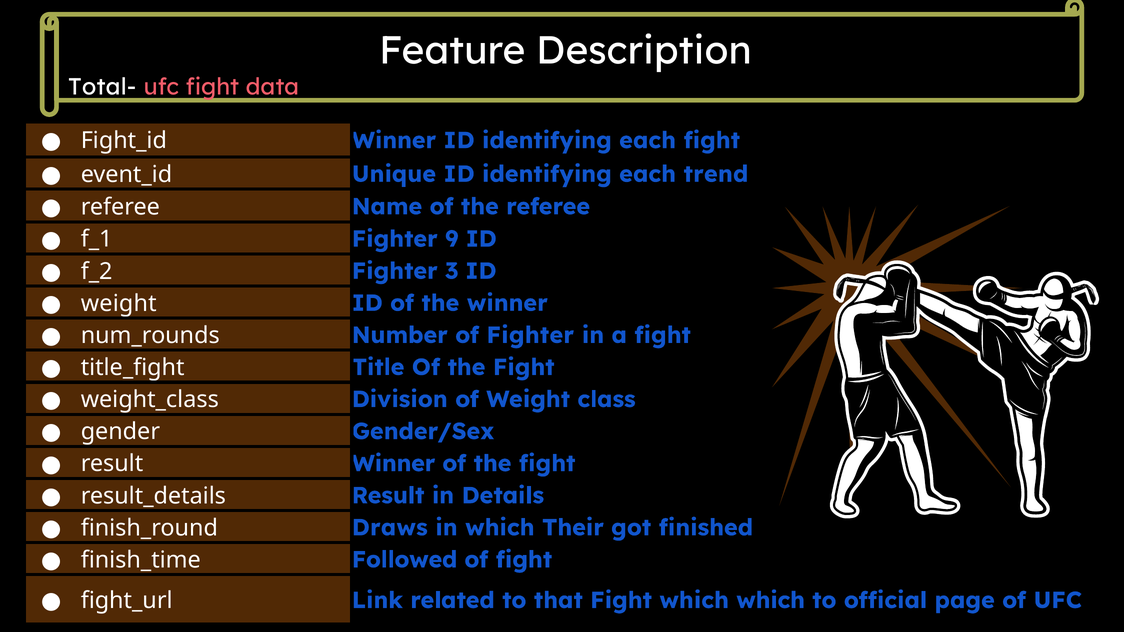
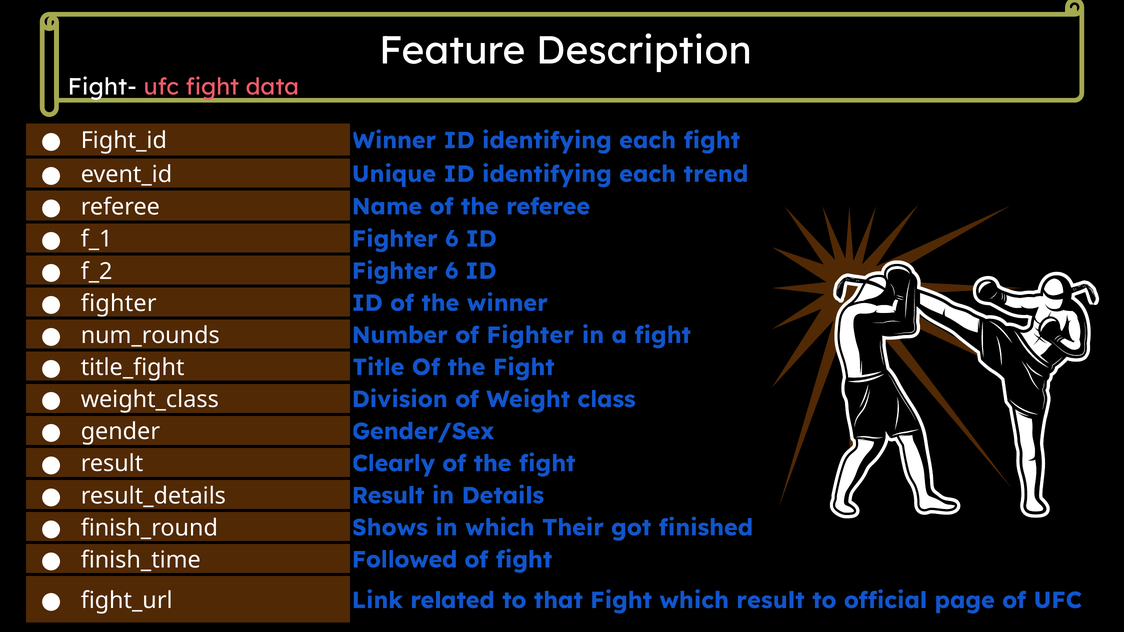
Total-: Total- -> Fight-
9 at (452, 239): 9 -> 6
3 at (452, 271): 3 -> 6
weight at (119, 304): weight -> fighter
result Winner: Winner -> Clearly
Draws: Draws -> Shows
which which: which -> result
